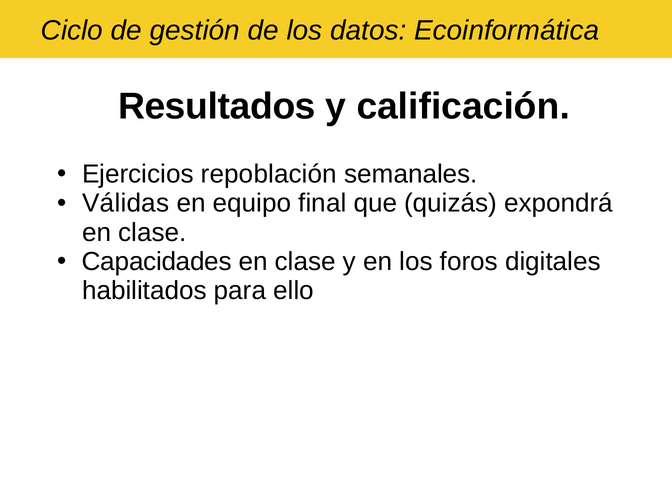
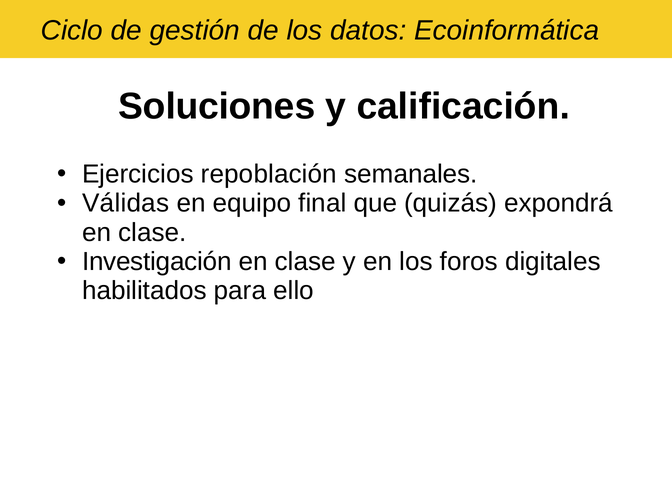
Resultados: Resultados -> Soluciones
Capacidades: Capacidades -> Investigación
